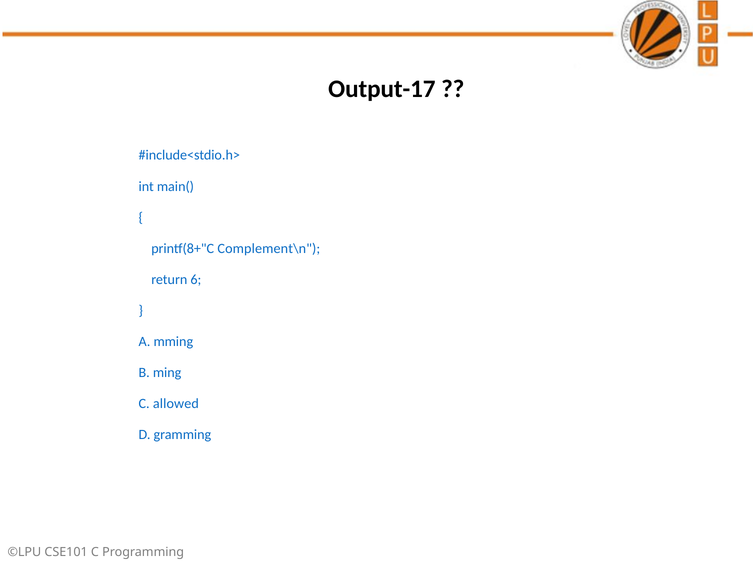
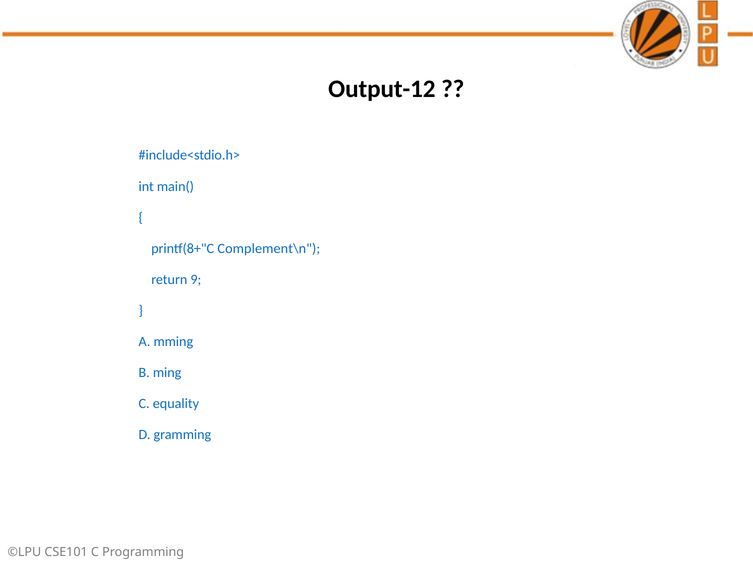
Output-17: Output-17 -> Output-12
6: 6 -> 9
allowed: allowed -> equality
